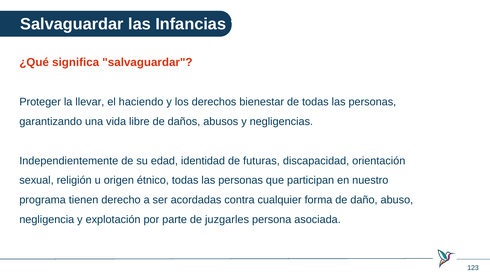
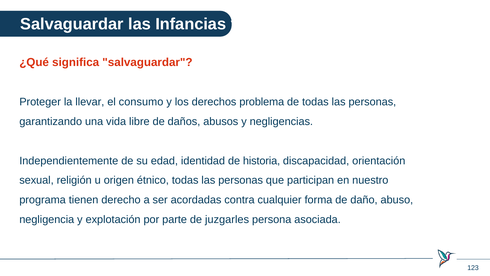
haciendo: haciendo -> consumo
bienestar: bienestar -> problema
futuras: futuras -> historia
